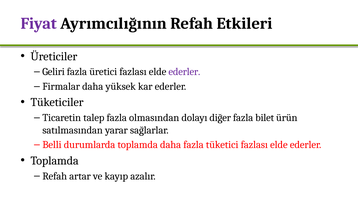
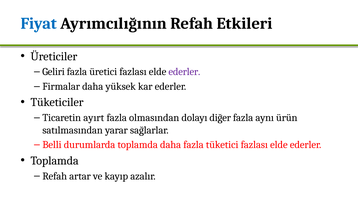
Fiyat colour: purple -> blue
talep: talep -> ayırt
bilet: bilet -> aynı
